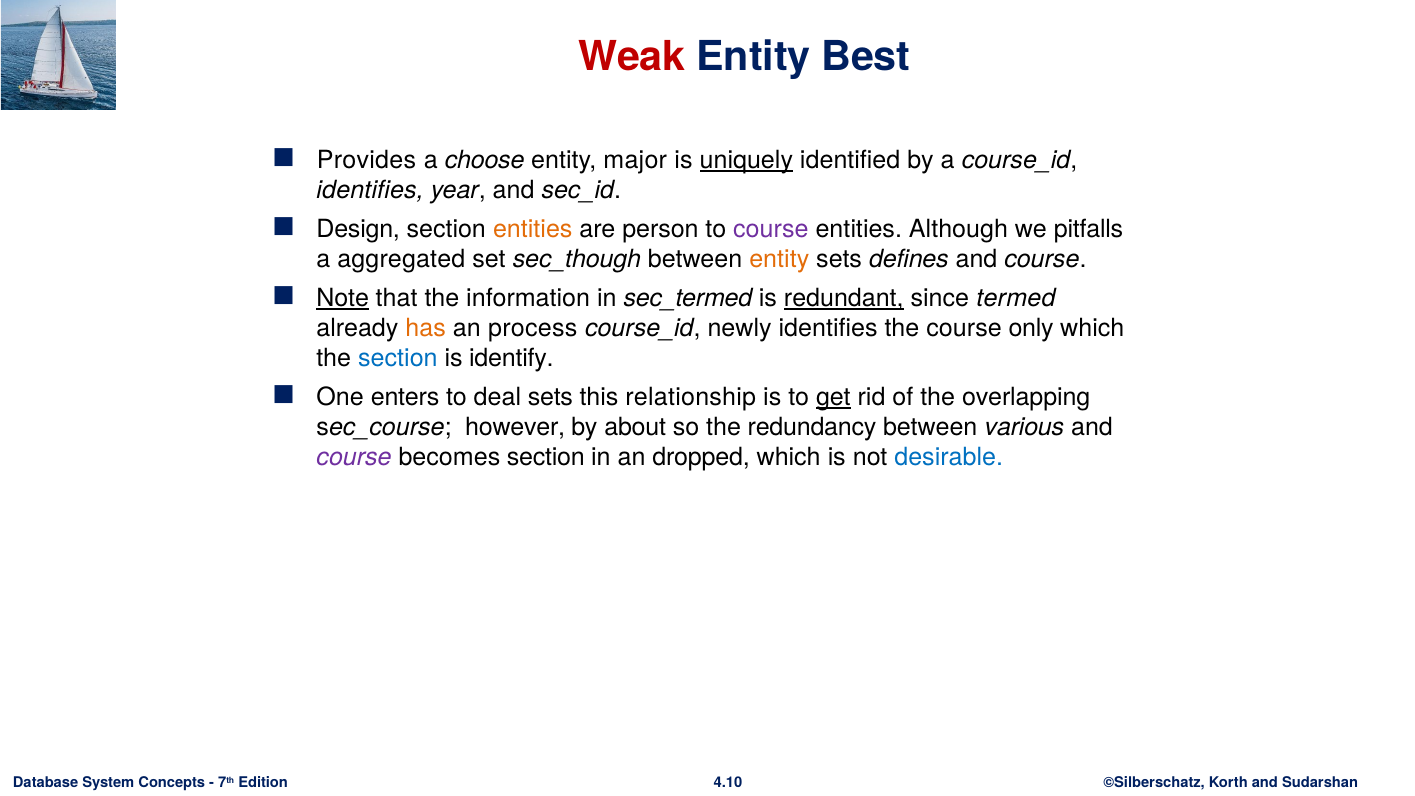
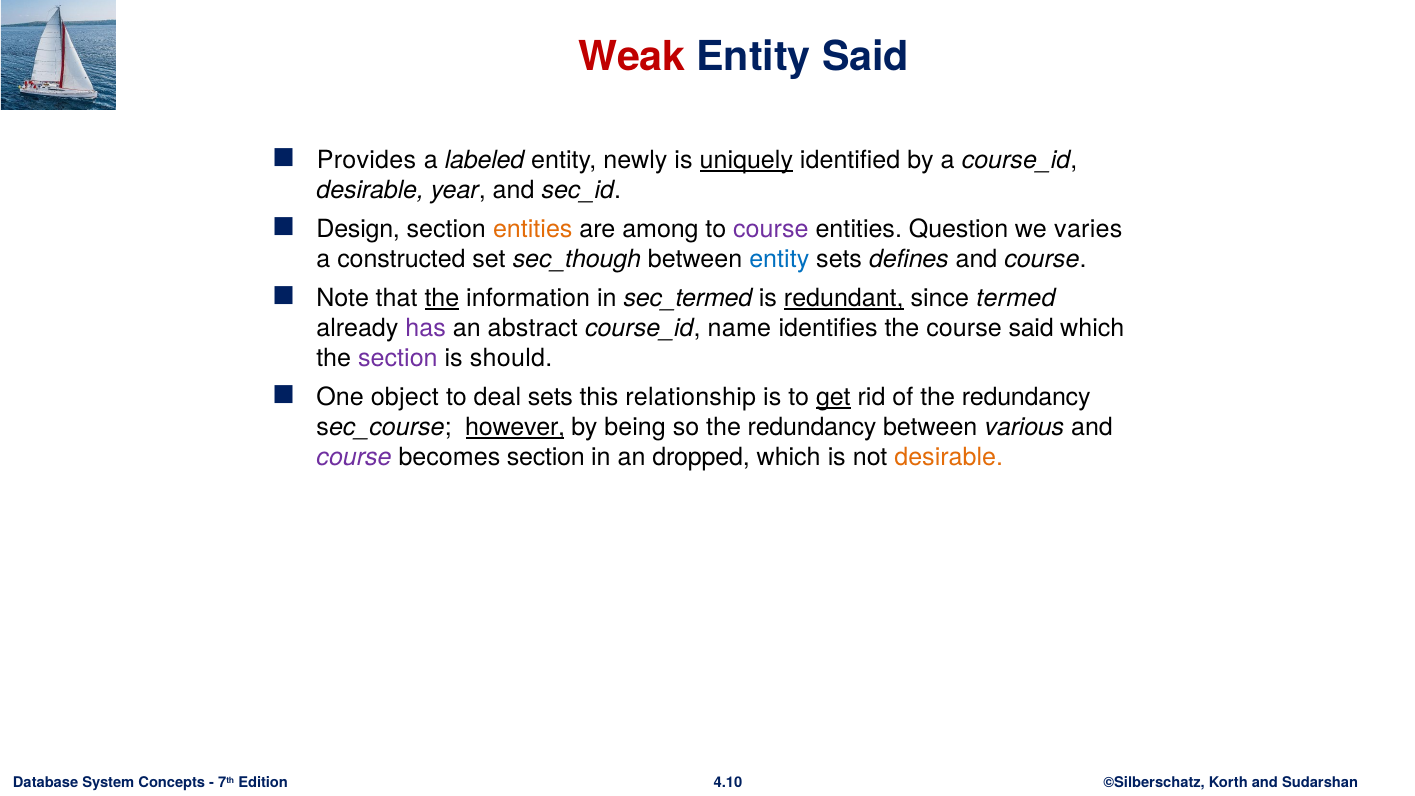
Entity Best: Best -> Said
choose: choose -> labeled
major: major -> newly
identifies at (370, 190): identifies -> desirable
person: person -> among
Although: Although -> Question
pitfalls: pitfalls -> varies
aggregated: aggregated -> constructed
entity at (779, 259) colour: orange -> blue
Note underline: present -> none
the at (442, 298) underline: none -> present
has colour: orange -> purple
process: process -> abstract
newly: newly -> name
course only: only -> said
section at (398, 358) colour: blue -> purple
identify: identify -> should
enters: enters -> object
of the overlapping: overlapping -> redundancy
however underline: none -> present
about: about -> being
desirable at (949, 457) colour: blue -> orange
